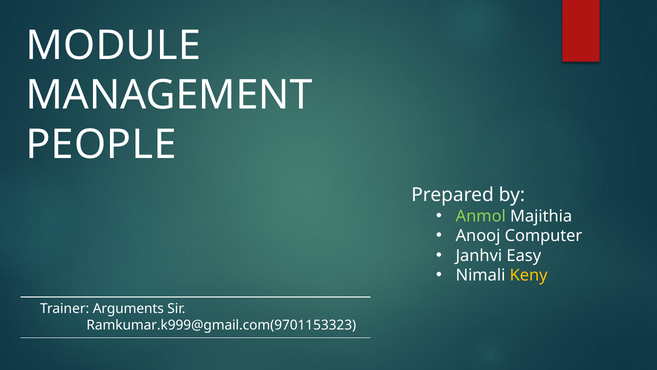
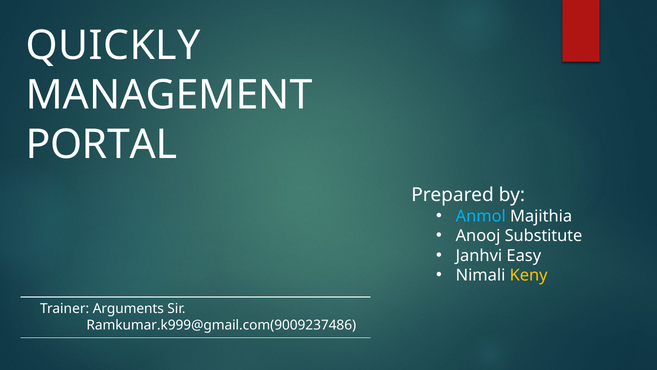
MODULE: MODULE -> QUICKLY
PEOPLE: PEOPLE -> PORTAL
Anmol colour: light green -> light blue
Computer: Computer -> Substitute
Ramkumar.k999@gmail.com(9701153323: Ramkumar.k999@gmail.com(9701153323 -> Ramkumar.k999@gmail.com(9009237486
